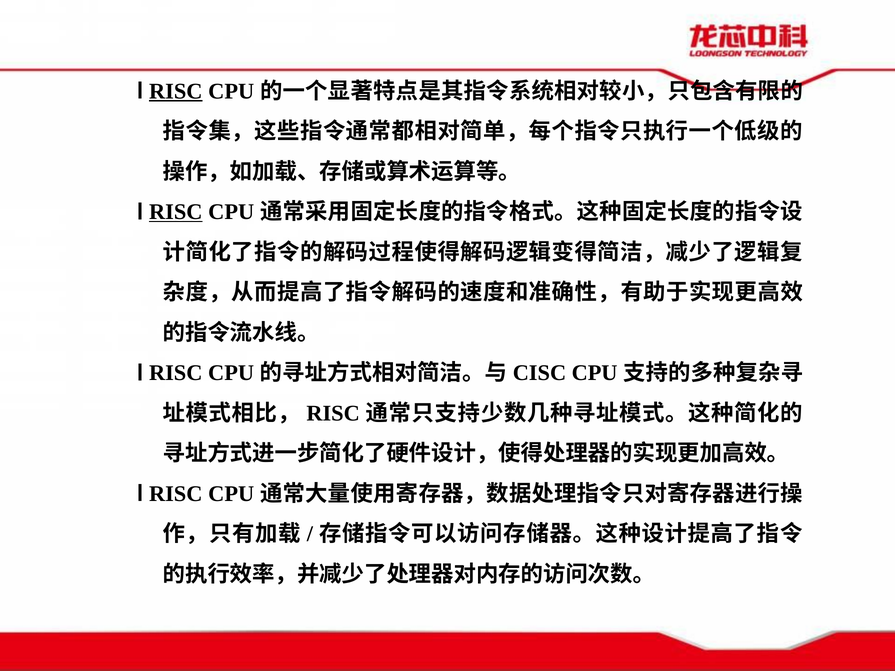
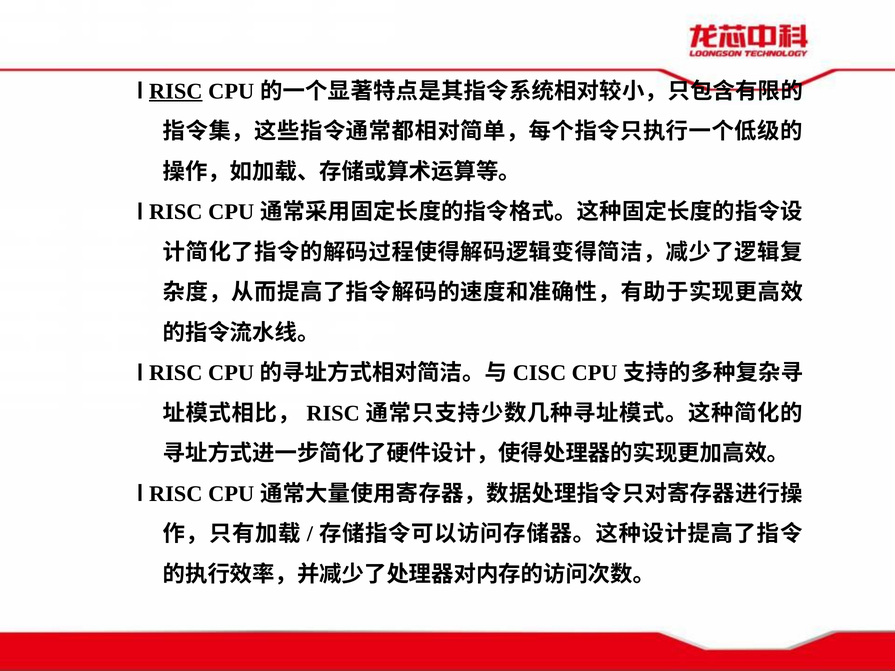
RISC at (176, 212) underline: present -> none
